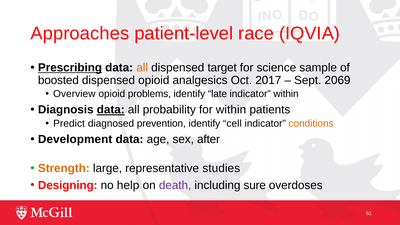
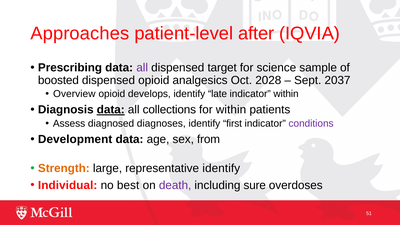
race: race -> after
Prescribing underline: present -> none
all at (142, 68) colour: orange -> purple
2017: 2017 -> 2028
2069: 2069 -> 2037
problems: problems -> develops
probability: probability -> collections
Predict: Predict -> Assess
prevention: prevention -> diagnoses
cell: cell -> first
conditions colour: orange -> purple
after: after -> from
representative studies: studies -> identify
Designing: Designing -> Individual
help: help -> best
